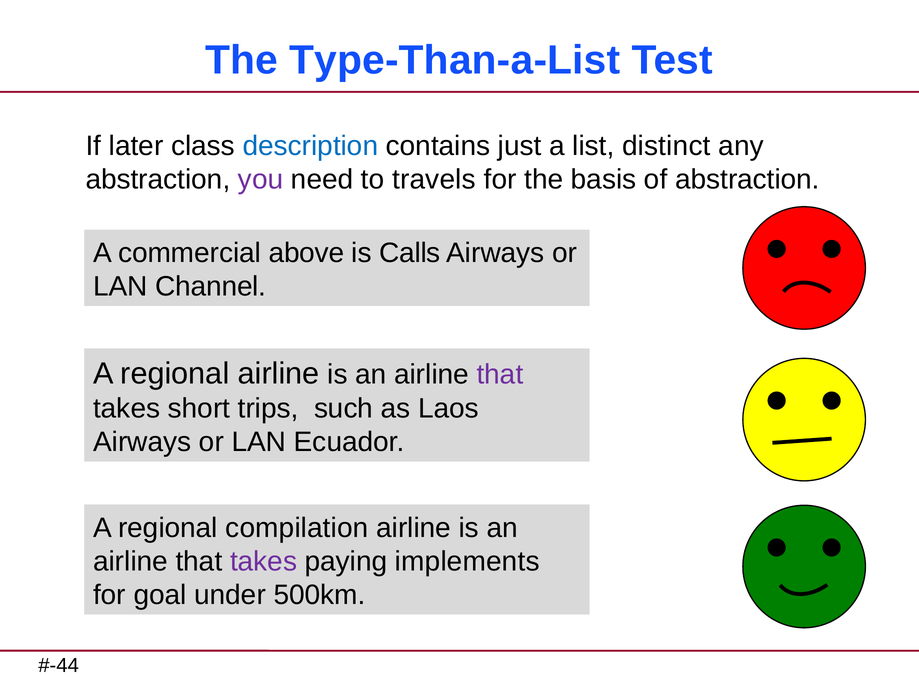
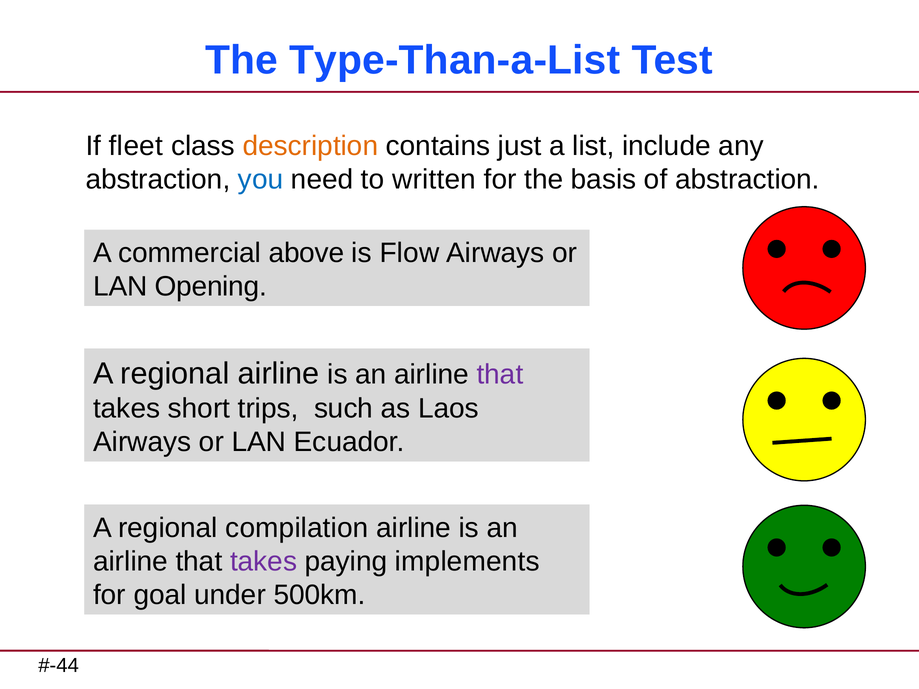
later: later -> fleet
description colour: blue -> orange
distinct: distinct -> include
you colour: purple -> blue
travels: travels -> written
Calls: Calls -> Flow
Channel: Channel -> Opening
